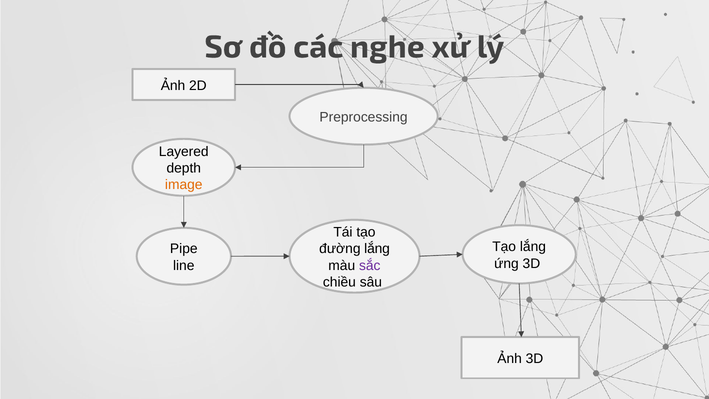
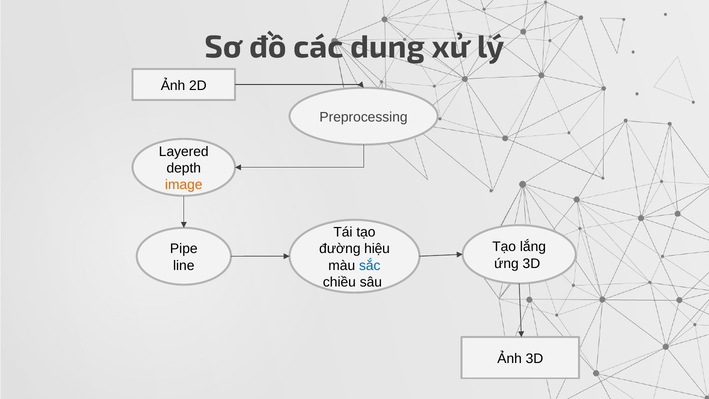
nghe: nghe -> dung
đường lắng: lắng -> hiệu
sắc colour: purple -> blue
